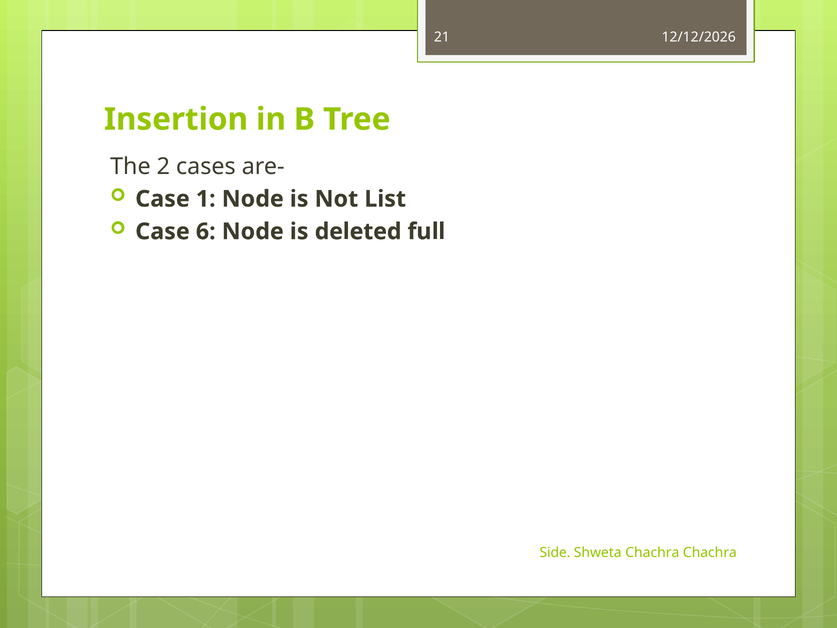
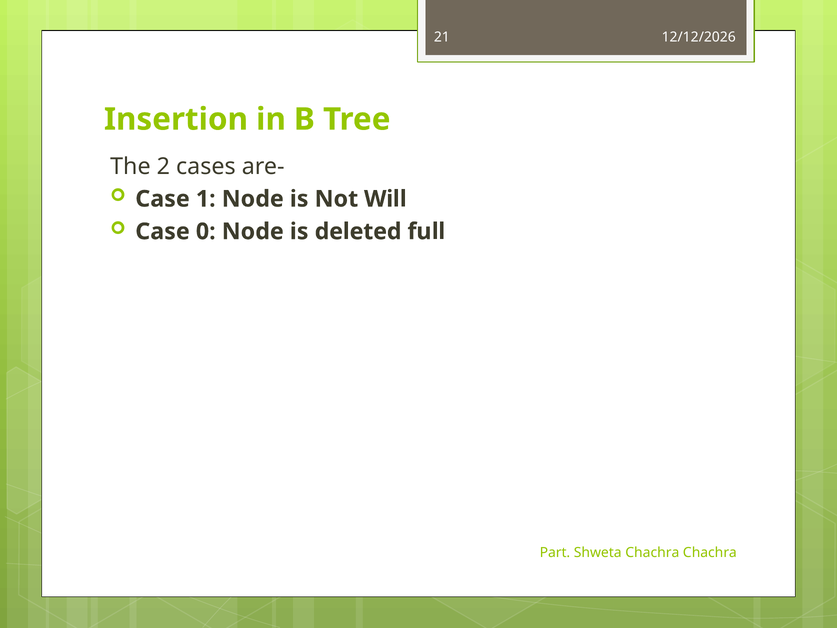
List: List -> Will
6: 6 -> 0
Side: Side -> Part
